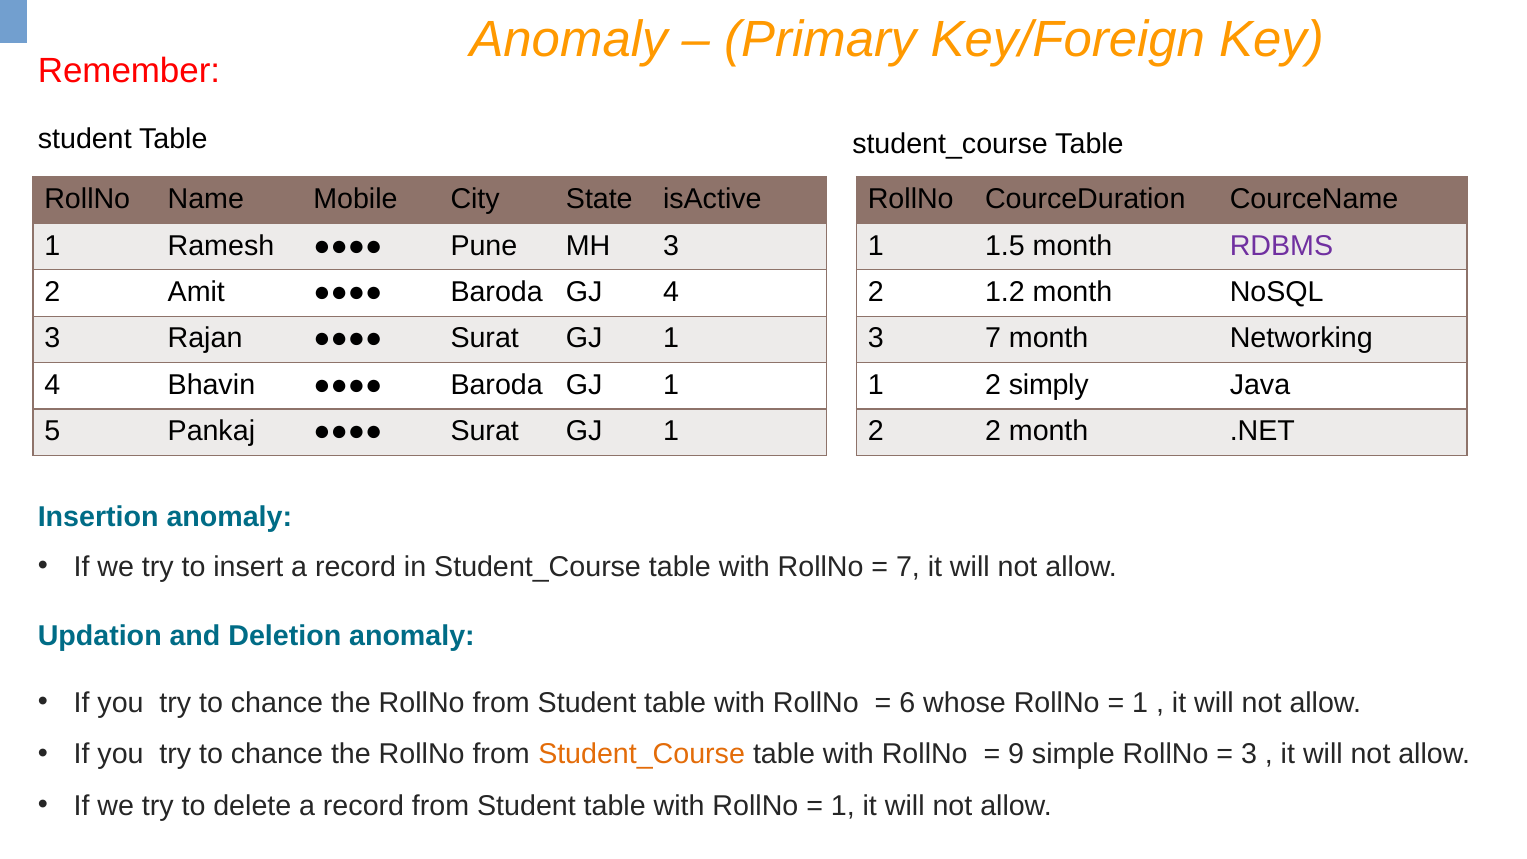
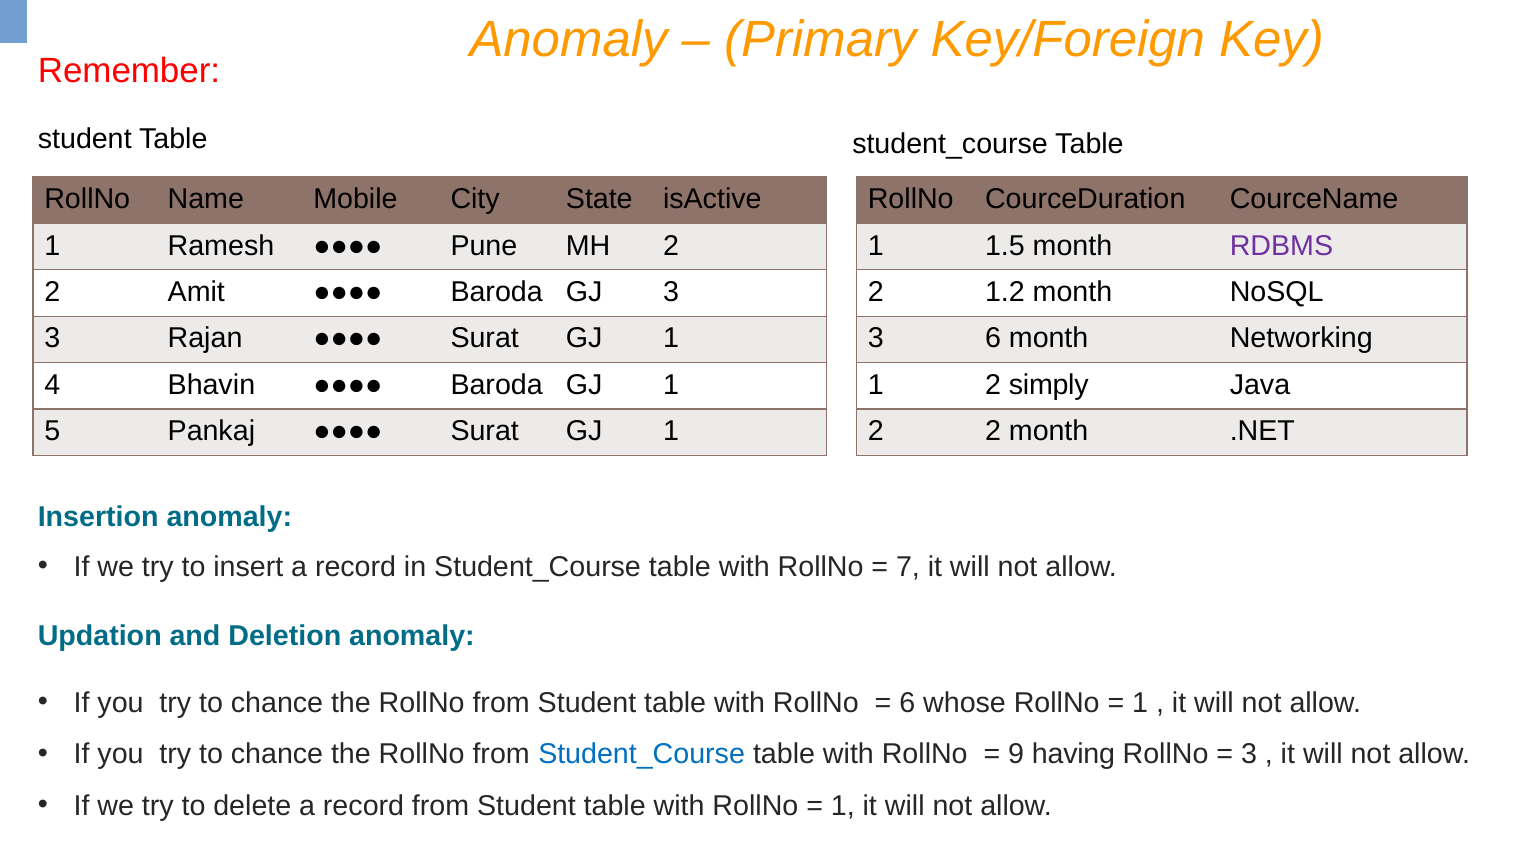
MH 3: 3 -> 2
GJ 4: 4 -> 3
3 7: 7 -> 6
Student_Course at (642, 754) colour: orange -> blue
simple: simple -> having
